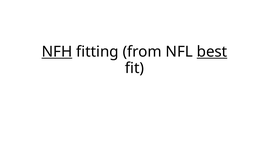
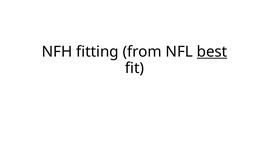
NFH underline: present -> none
